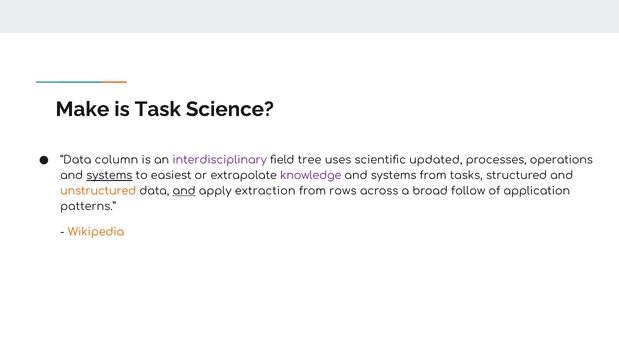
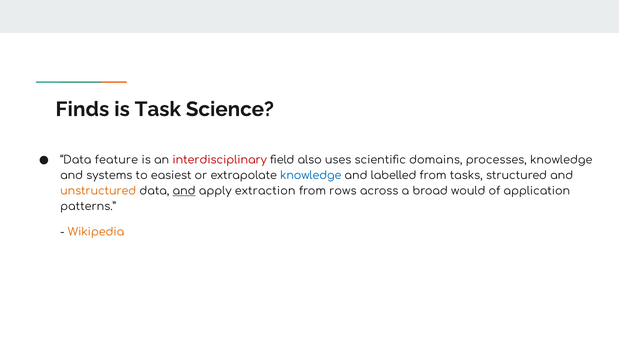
Make: Make -> Finds
column: column -> feature
interdisciplinary colour: purple -> red
tree: tree -> also
updated: updated -> domains
processes operations: operations -> knowledge
systems at (109, 176) underline: present -> none
knowledge at (311, 176) colour: purple -> blue
systems at (394, 176): systems -> labelled
follow: follow -> would
